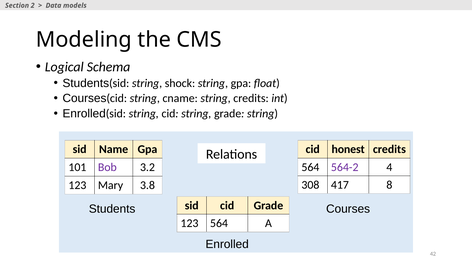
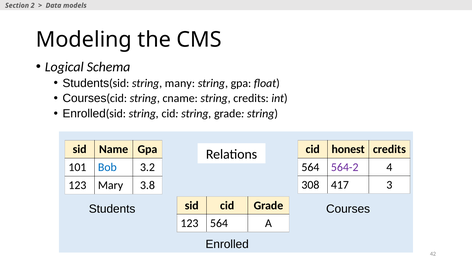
shock: shock -> many
Bob colour: purple -> blue
8: 8 -> 3
